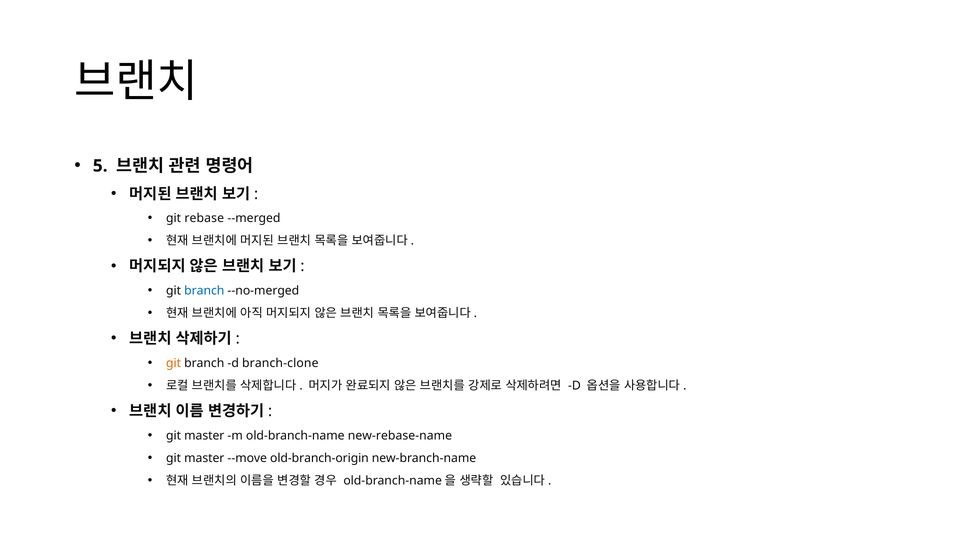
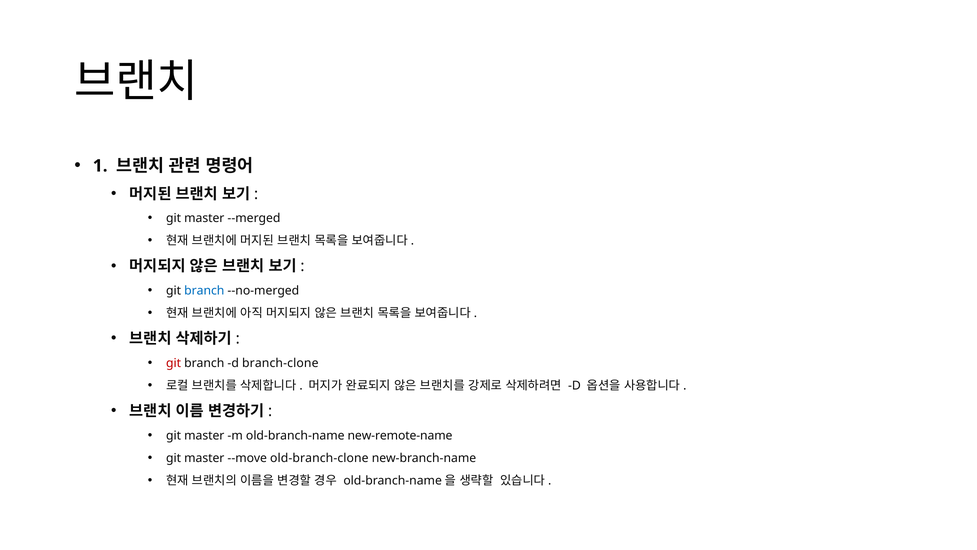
5: 5 -> 1
rebase at (204, 218): rebase -> master
git at (174, 363) colour: orange -> red
new-rebase-name: new-rebase-name -> new-remote-name
old-branch-origin: old-branch-origin -> old-branch-clone
